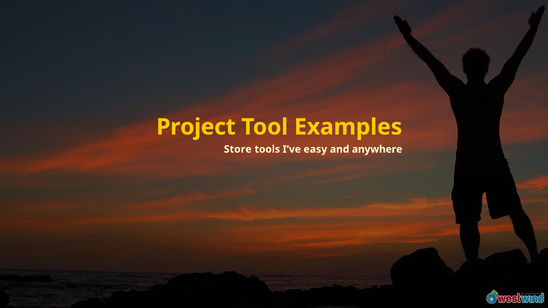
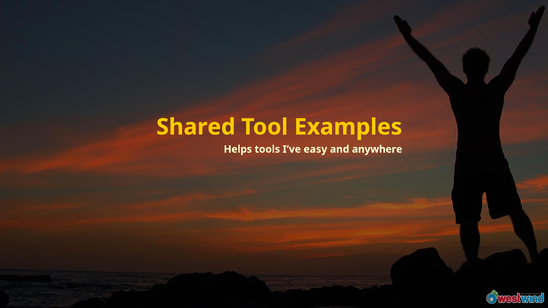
Project: Project -> Shared
Store: Store -> Helps
